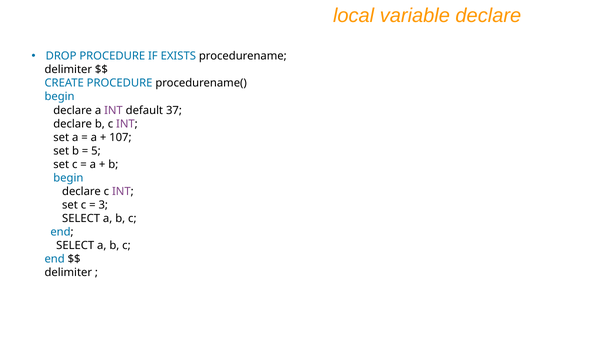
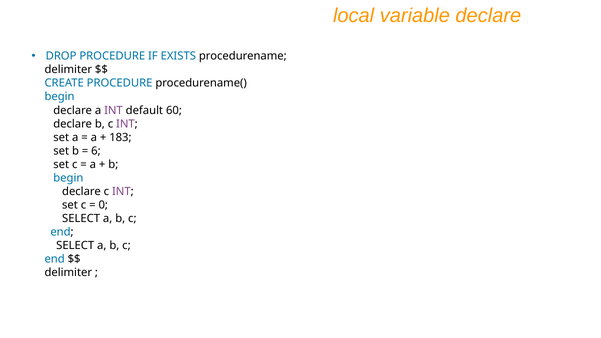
37: 37 -> 60
107: 107 -> 183
5: 5 -> 6
3: 3 -> 0
